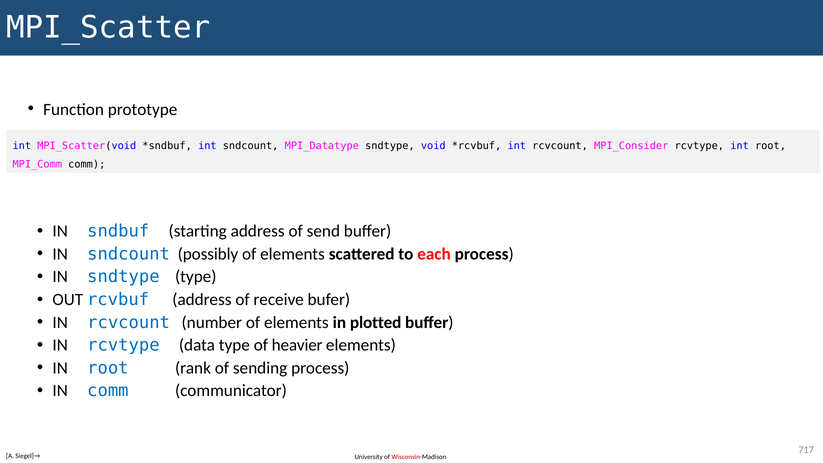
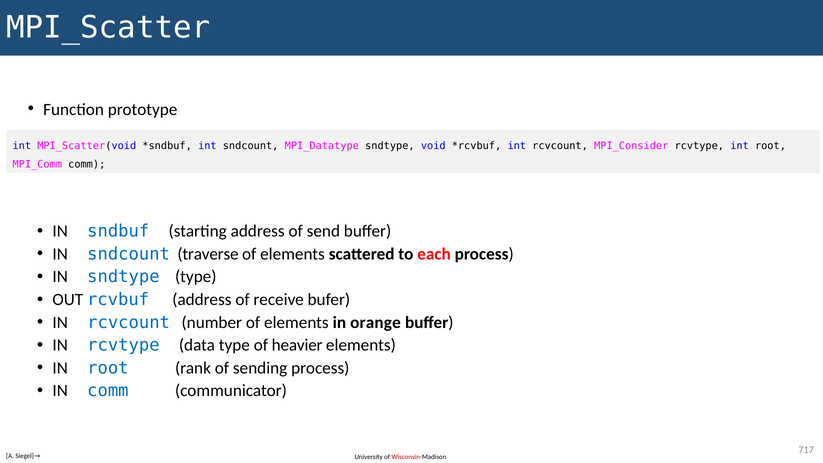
possibly: possibly -> traverse
plotted: plotted -> orange
